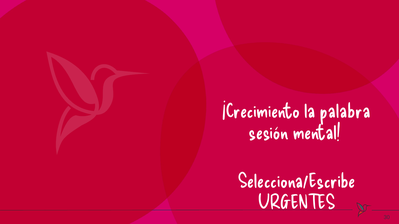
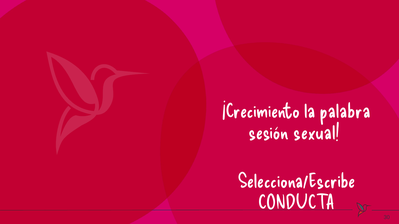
mental: mental -> sexual
URGENTES: URGENTES -> CONDUCTA
